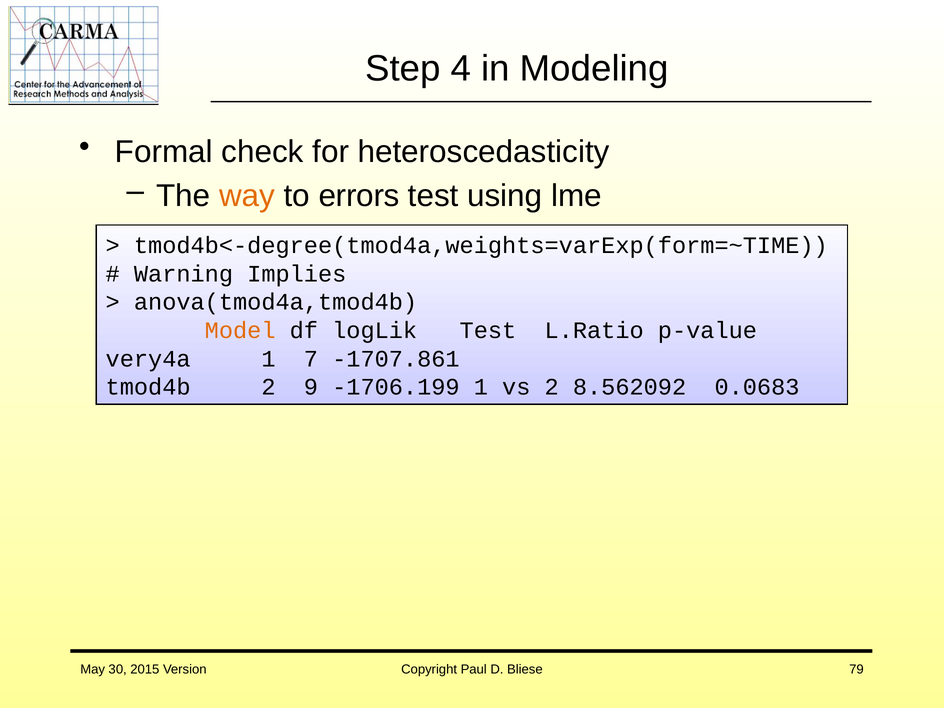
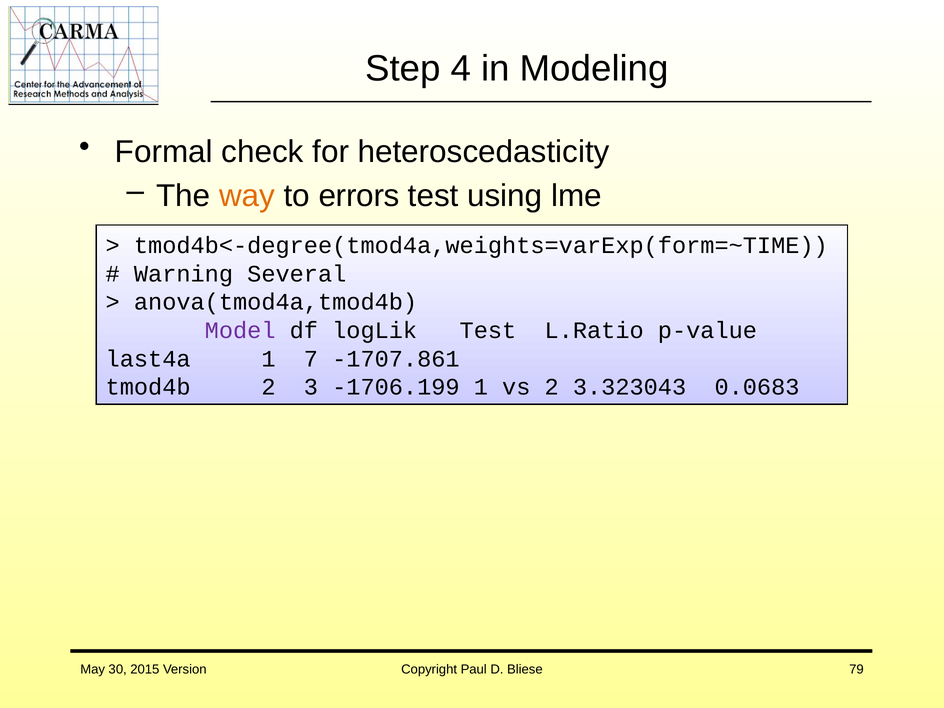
Implies: Implies -> Several
Model colour: orange -> purple
very4a: very4a -> last4a
9: 9 -> 3
8.562092: 8.562092 -> 3.323043
